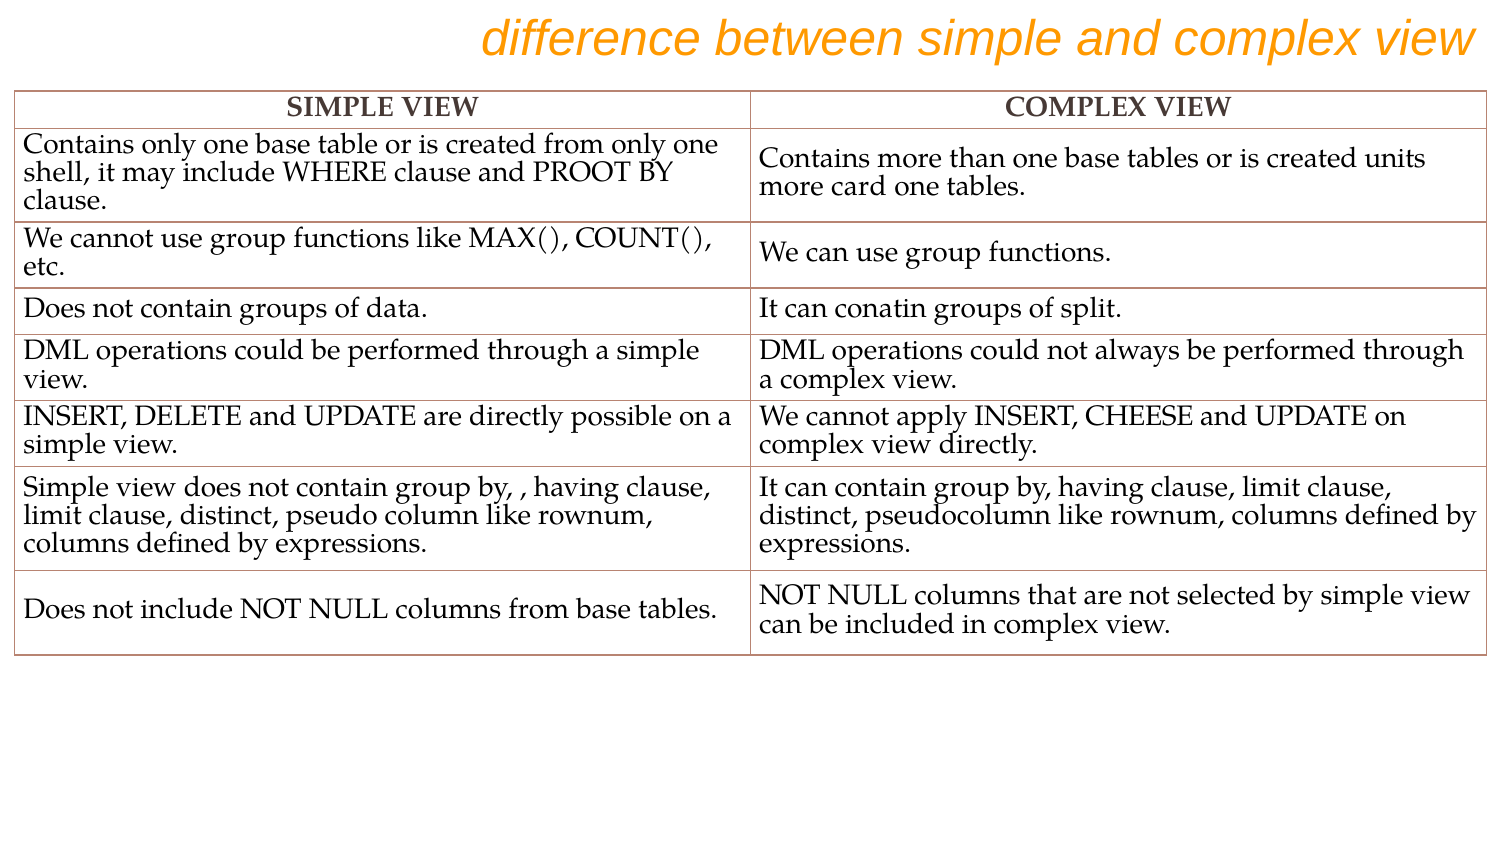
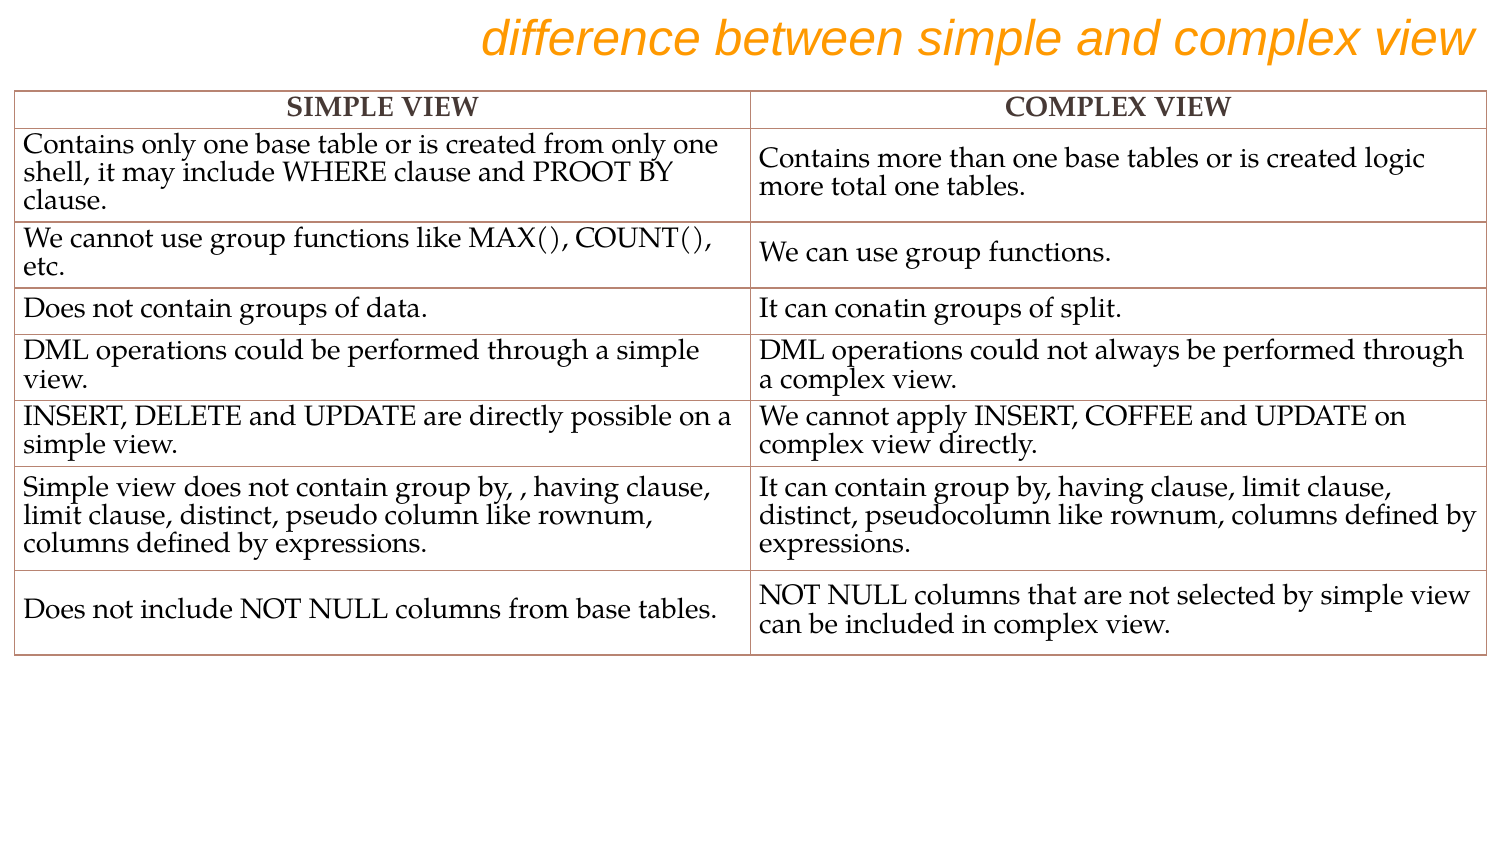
units: units -> logic
card: card -> total
CHEESE: CHEESE -> COFFEE
